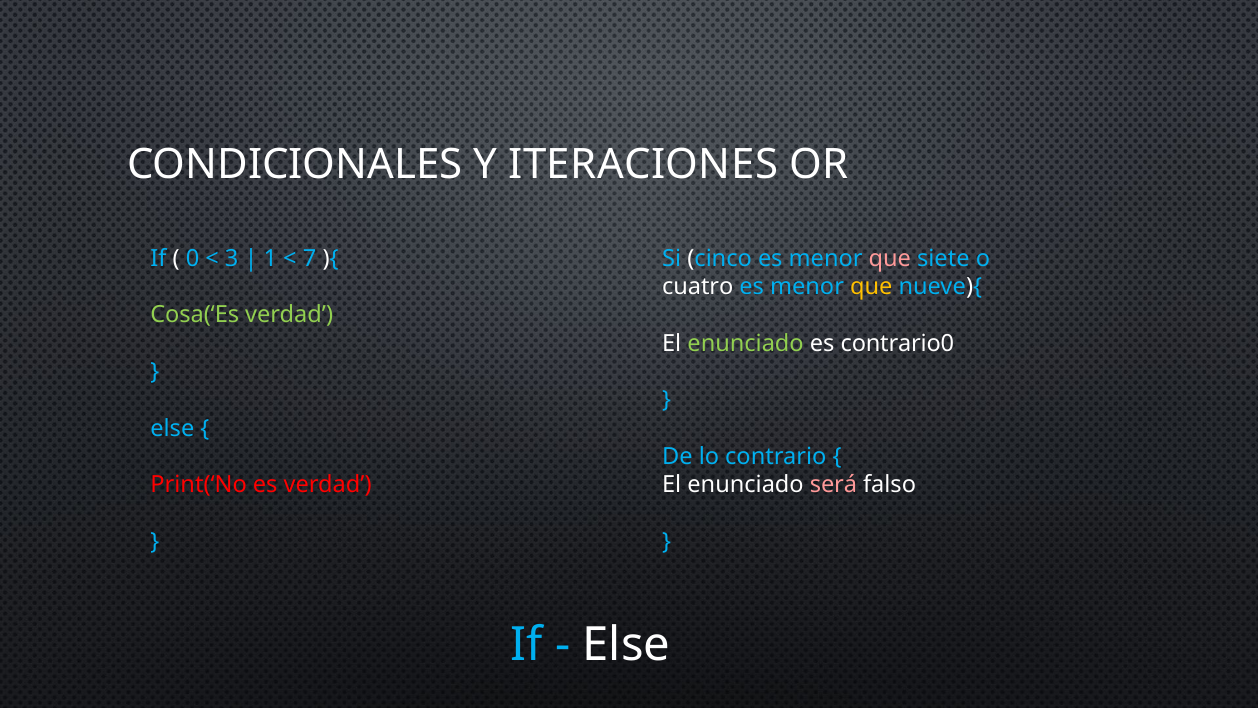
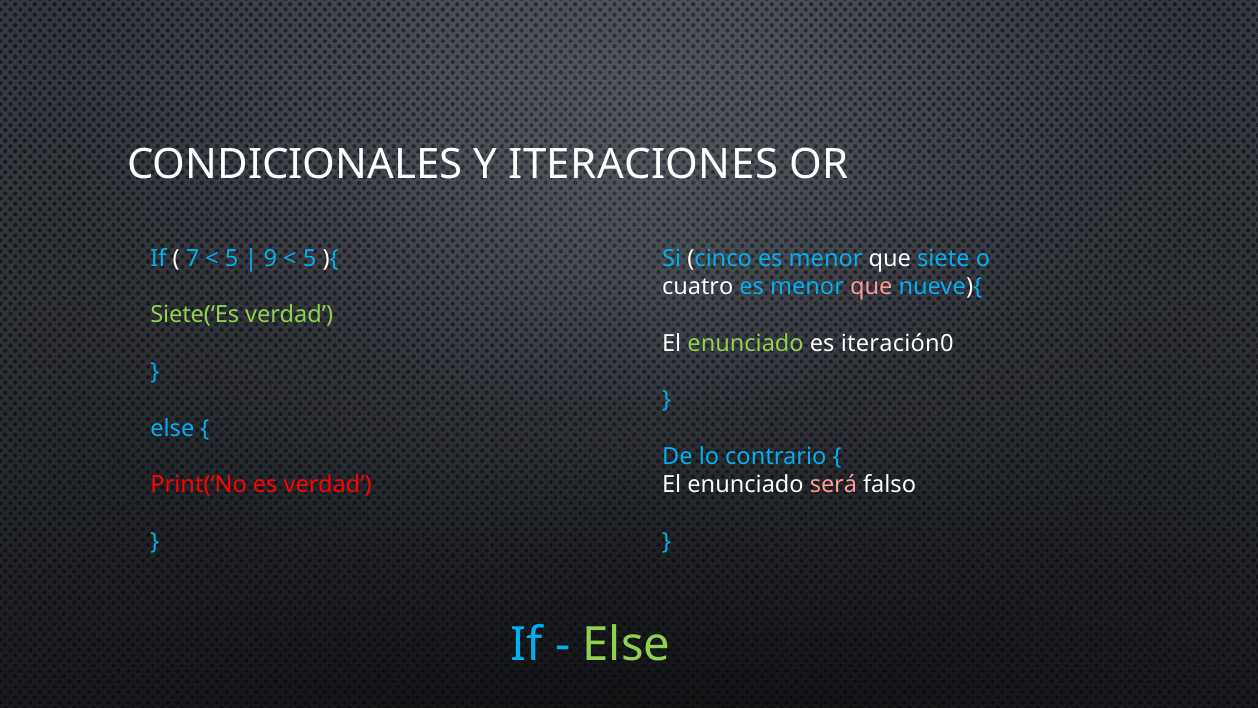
0: 0 -> 7
3 at (232, 258): 3 -> 5
1: 1 -> 9
7 at (310, 258): 7 -> 5
que at (890, 258) colour: pink -> white
que at (871, 287) colour: yellow -> pink
Cosa(‘Es: Cosa(‘Es -> Siete(‘Es
contrario0: contrario0 -> iteración0
Else at (627, 644) colour: white -> light green
